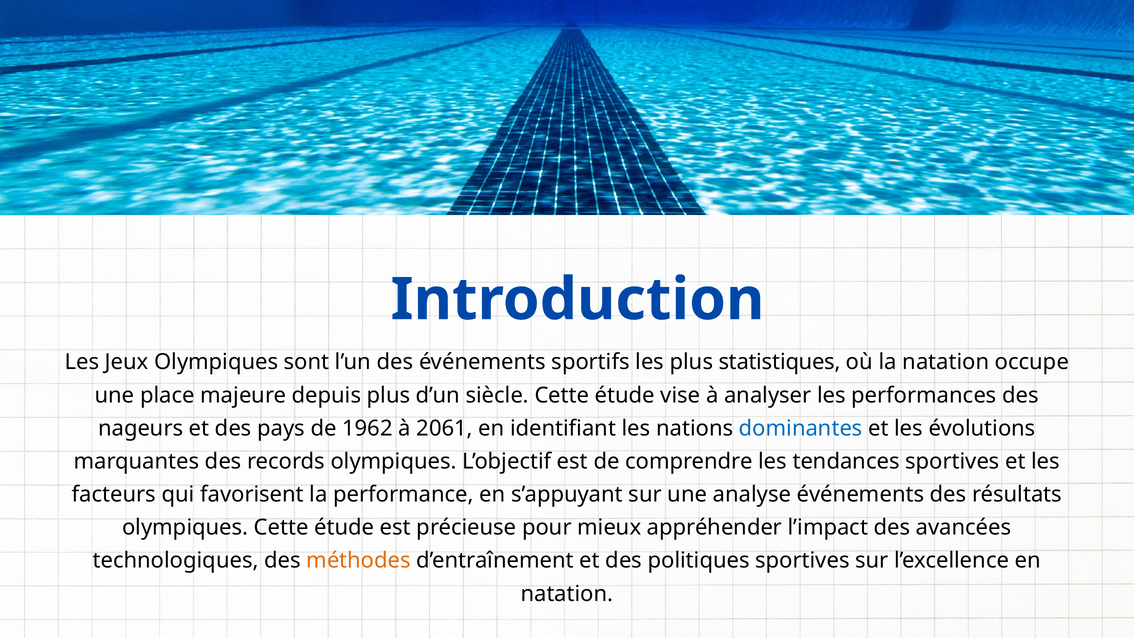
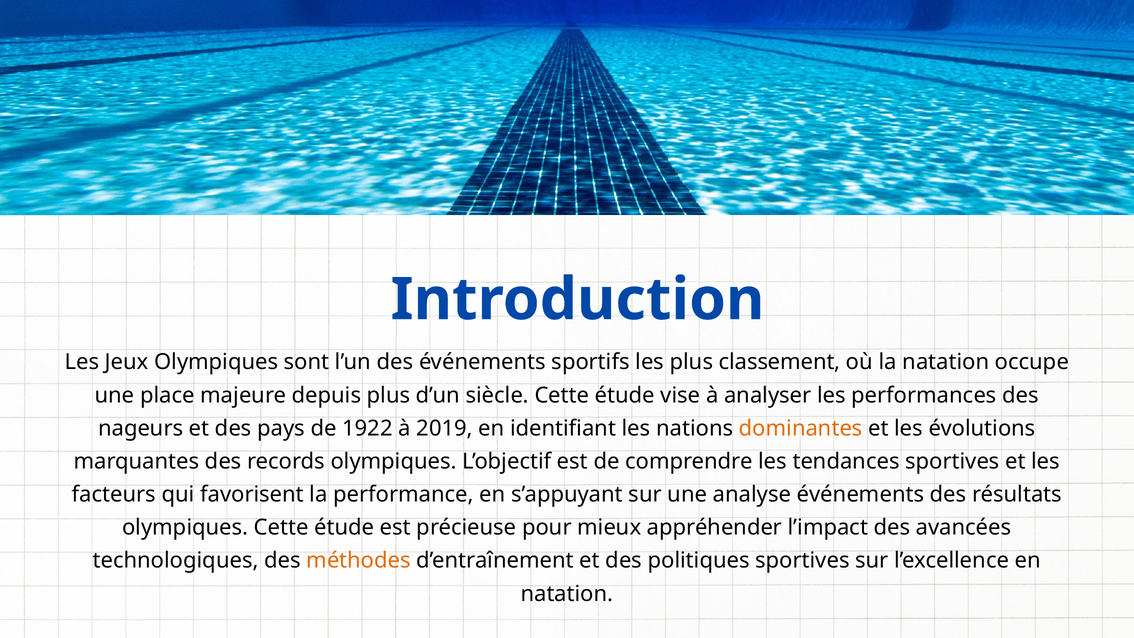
statistiques: statistiques -> classement
1962: 1962 -> 1922
2061: 2061 -> 2019
dominantes colour: blue -> orange
